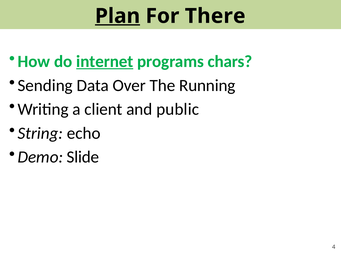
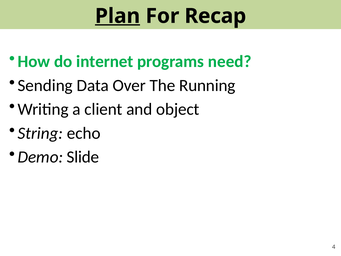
There: There -> Recap
internet underline: present -> none
chars: chars -> need
public: public -> object
